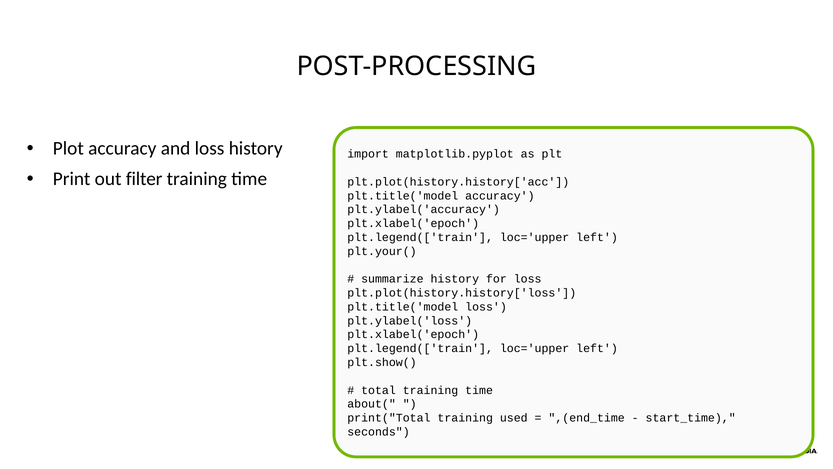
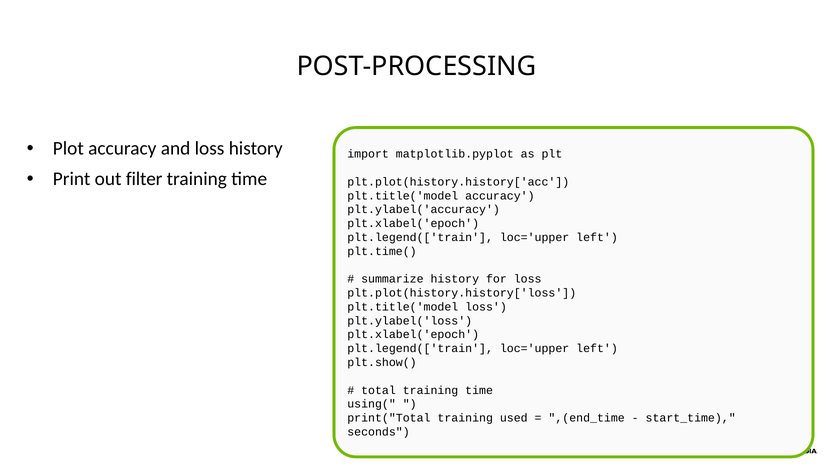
plt.your(: plt.your( -> plt.time(
about(: about( -> using(
